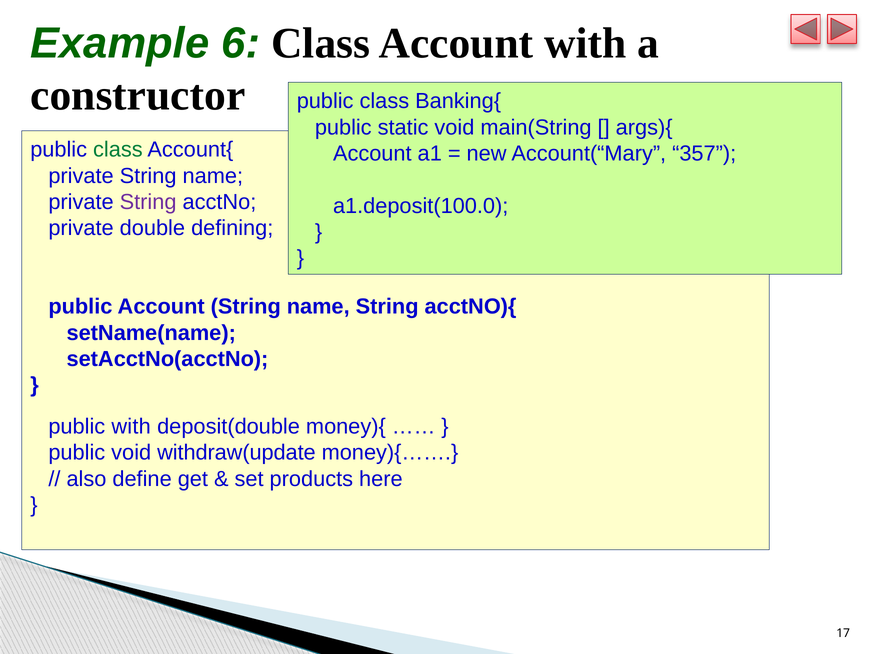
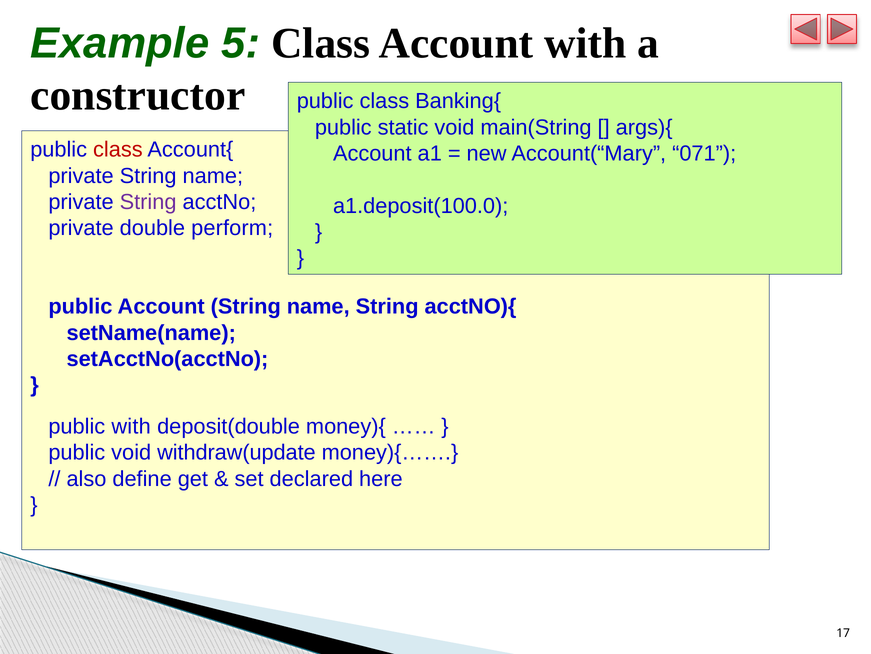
6: 6 -> 5
class at (118, 150) colour: green -> red
357: 357 -> 071
defining: defining -> perform
products: products -> declared
